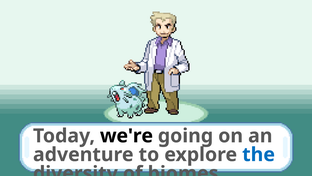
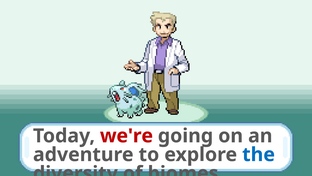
we're colour: black -> red
